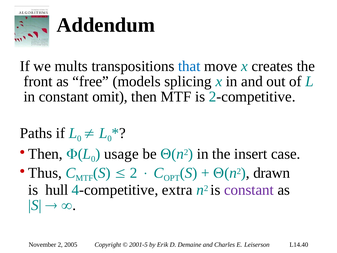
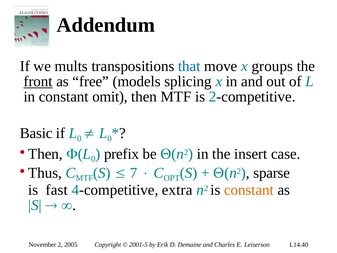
creates: creates -> groups
front underline: none -> present
Paths: Paths -> Basic
usage: usage -> prefix
2 at (134, 173): 2 -> 7
drawn: drawn -> sparse
hull: hull -> fast
constant at (249, 190) colour: purple -> orange
